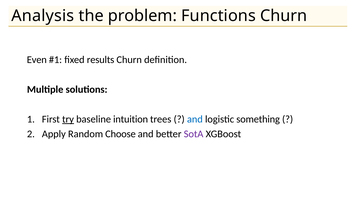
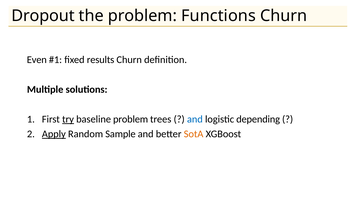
Analysis: Analysis -> Dropout
baseline intuition: intuition -> problem
something: something -> depending
Apply underline: none -> present
Choose: Choose -> Sample
SotA colour: purple -> orange
